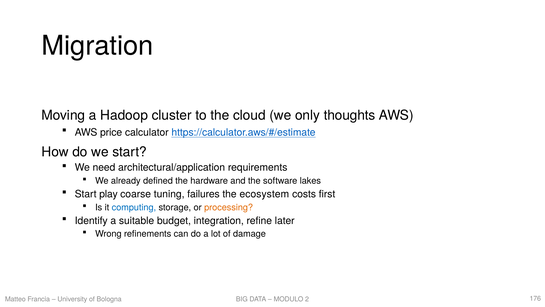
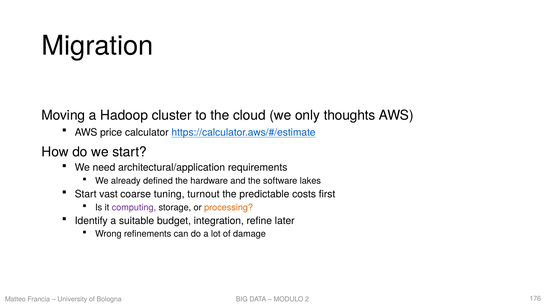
play: play -> vast
failures: failures -> turnout
ecosystem: ecosystem -> predictable
computing colour: blue -> purple
